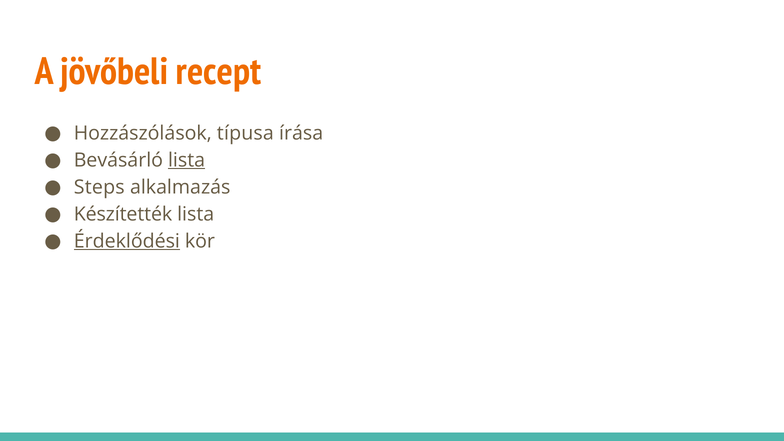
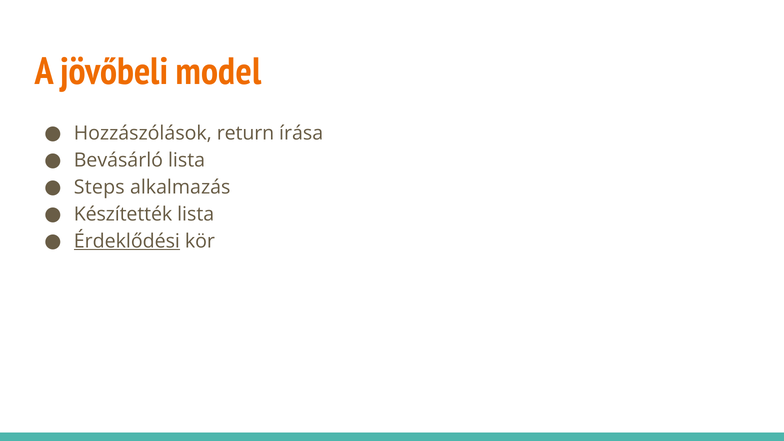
recept: recept -> model
típusa: típusa -> return
lista at (187, 160) underline: present -> none
